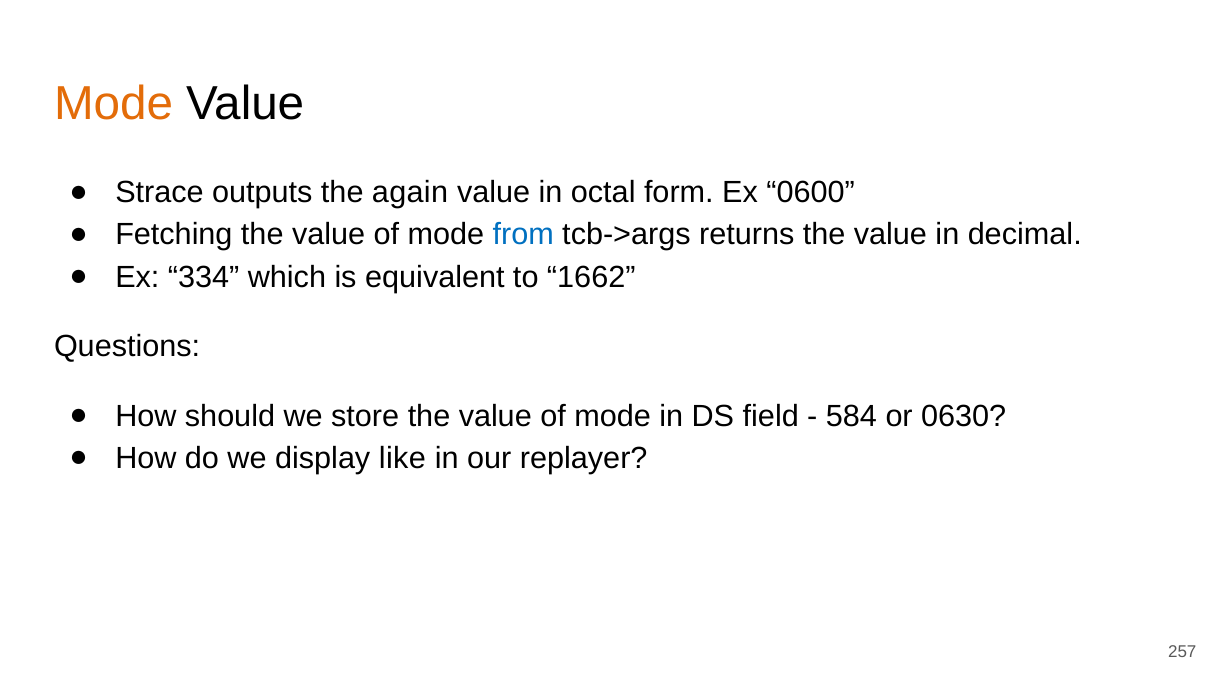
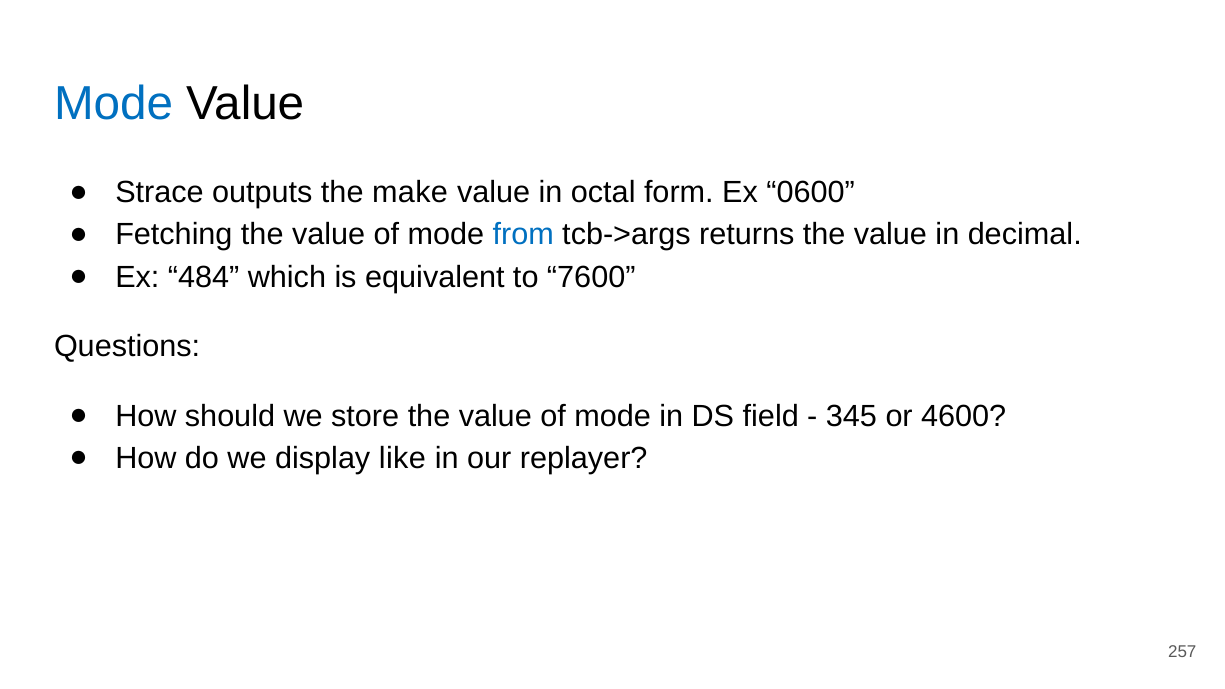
Mode at (114, 104) colour: orange -> blue
again: again -> make
334: 334 -> 484
1662: 1662 -> 7600
584: 584 -> 345
0630: 0630 -> 4600
